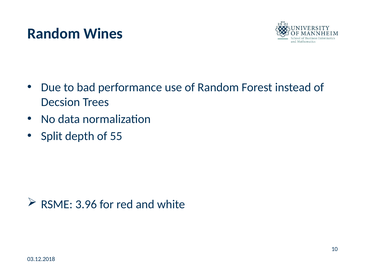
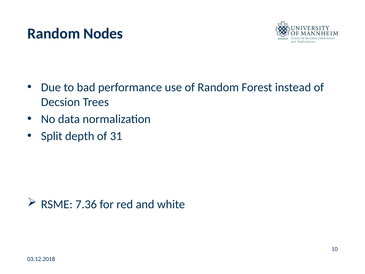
Wines: Wines -> Nodes
55: 55 -> 31
3.96: 3.96 -> 7.36
